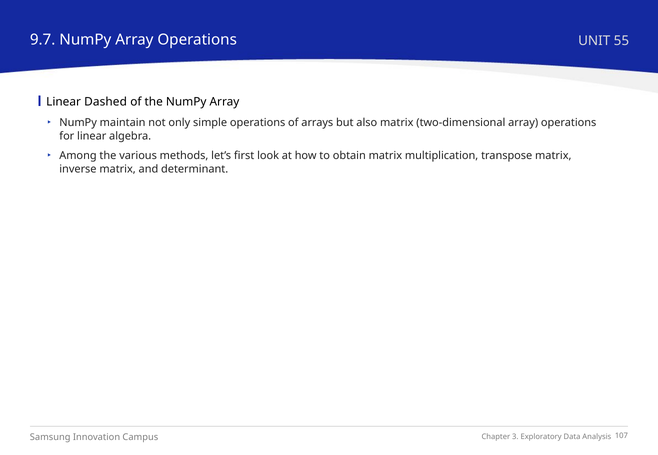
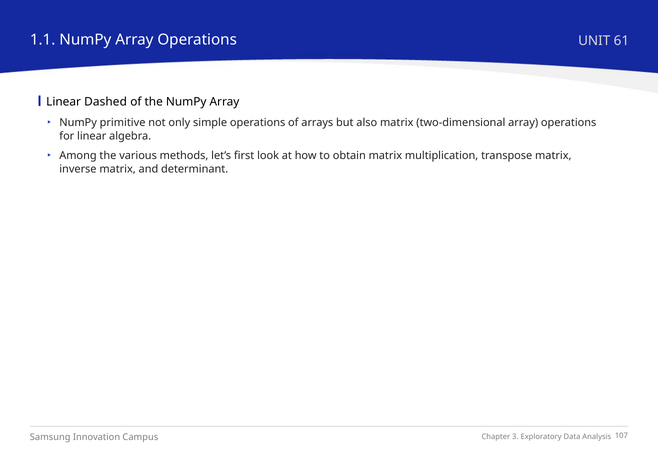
9.7: 9.7 -> 1.1
55: 55 -> 61
maintain: maintain -> primitive
